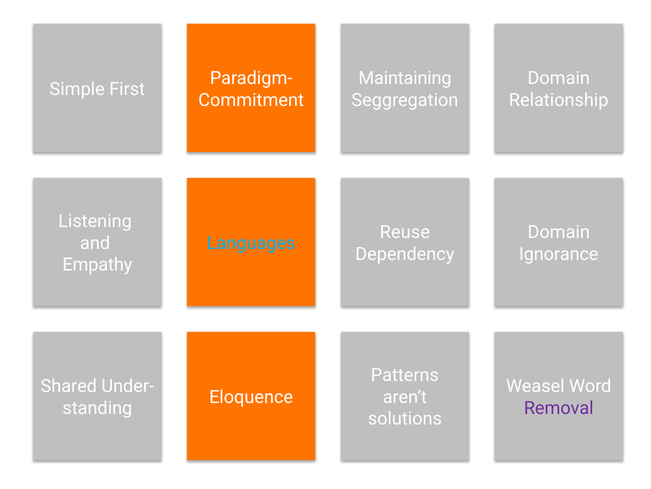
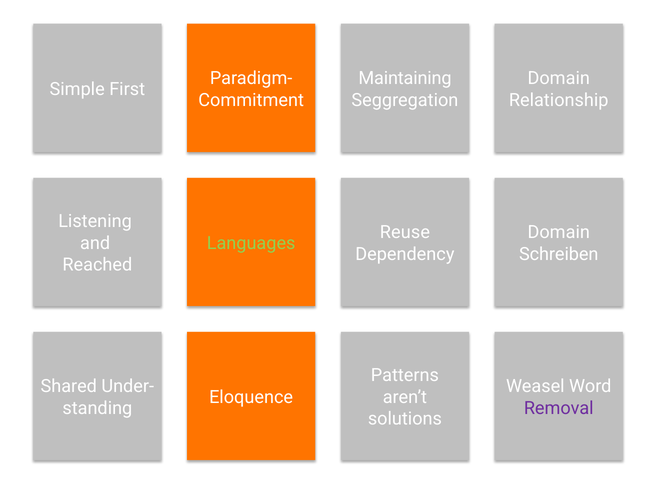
Languages colour: light blue -> light green
Ignorance: Ignorance -> Schreiben
Empathy: Empathy -> Reached
